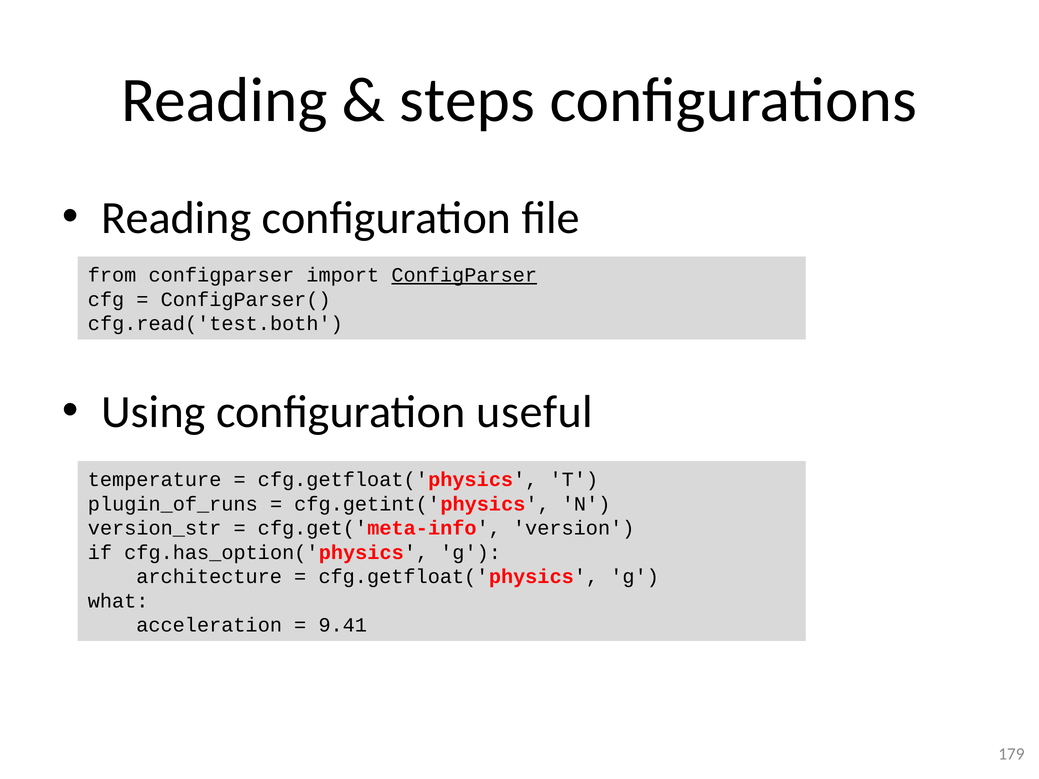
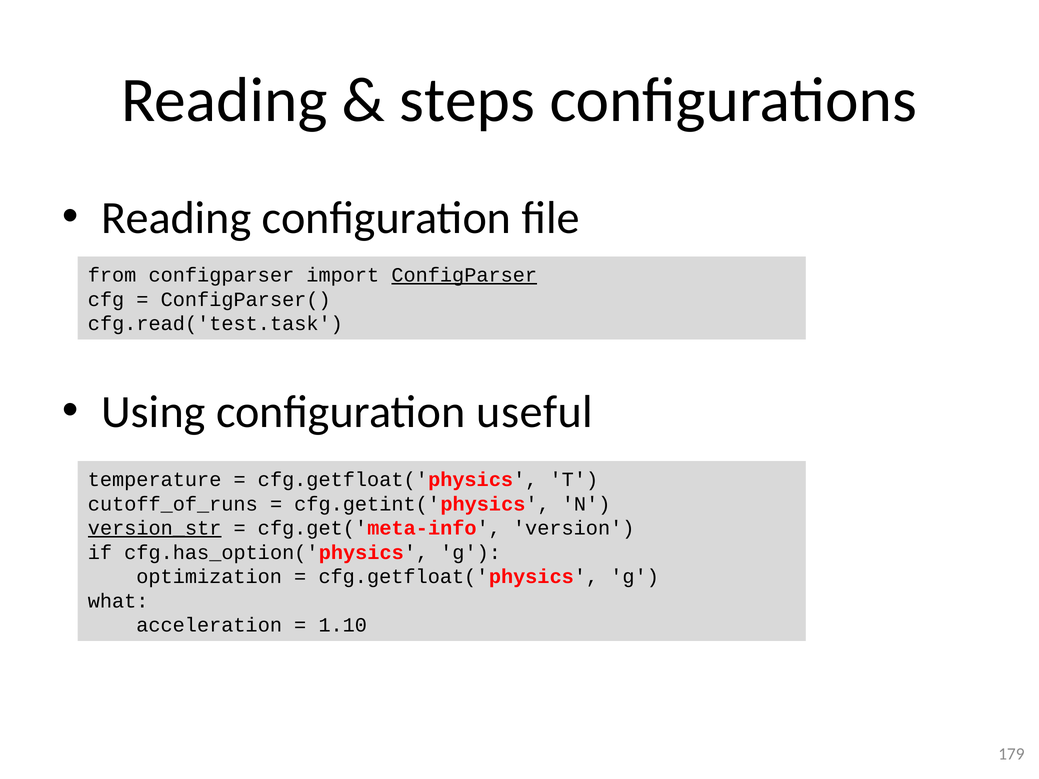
cfg.read('test.both: cfg.read('test.both -> cfg.read('test.task
plugin_of_runs: plugin_of_runs -> cutoff_of_runs
version_str underline: none -> present
architecture: architecture -> optimization
9.41: 9.41 -> 1.10
